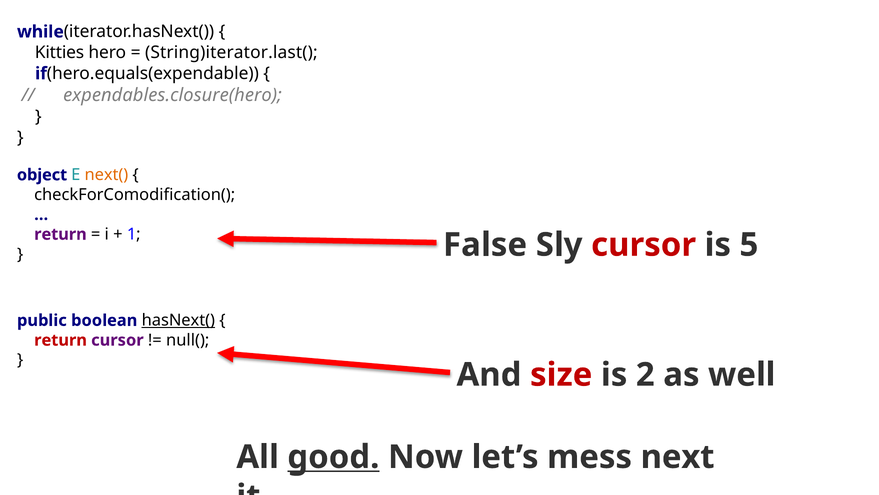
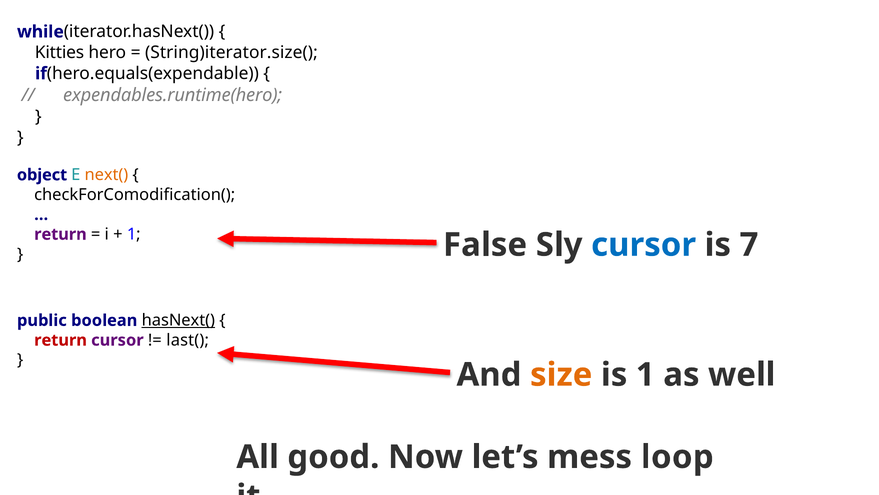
String)iterator.last(: String)iterator.last( -> String)iterator.size(
expendables.closure(hero: expendables.closure(hero -> expendables.runtime(hero
cursor at (644, 245) colour: red -> blue
5: 5 -> 7
null(: null( -> last(
size colour: red -> orange
is 2: 2 -> 1
good underline: present -> none
next: next -> loop
